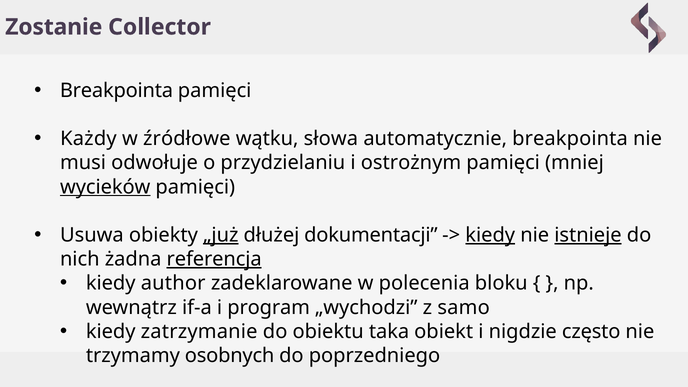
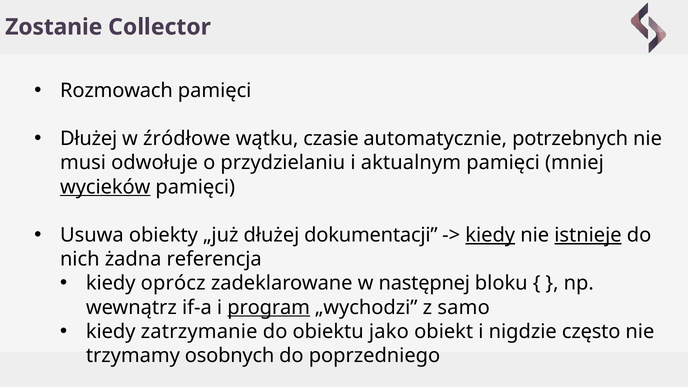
Breakpointa at (116, 91): Breakpointa -> Rozmowach
Każdy at (88, 139): Każdy -> Dłużej
słowa: słowa -> czasie
automatycznie breakpointa: breakpointa -> potrzebnych
ostrożnym: ostrożnym -> aktualnym
„już underline: present -> none
referencja underline: present -> none
author: author -> oprócz
polecenia: polecenia -> następnej
program underline: none -> present
taka: taka -> jako
